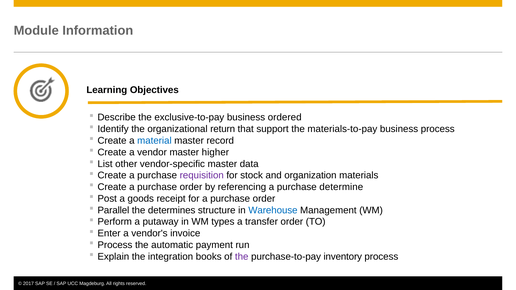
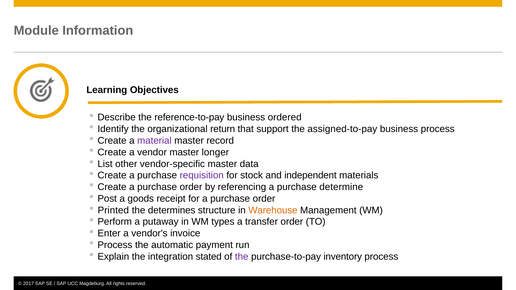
exclusive-to-pay: exclusive-to-pay -> reference-to-pay
materials-to-pay: materials-to-pay -> assigned-to-pay
material colour: blue -> purple
higher: higher -> longer
organization: organization -> independent
Parallel: Parallel -> Printed
Warehouse colour: blue -> orange
books: books -> stated
